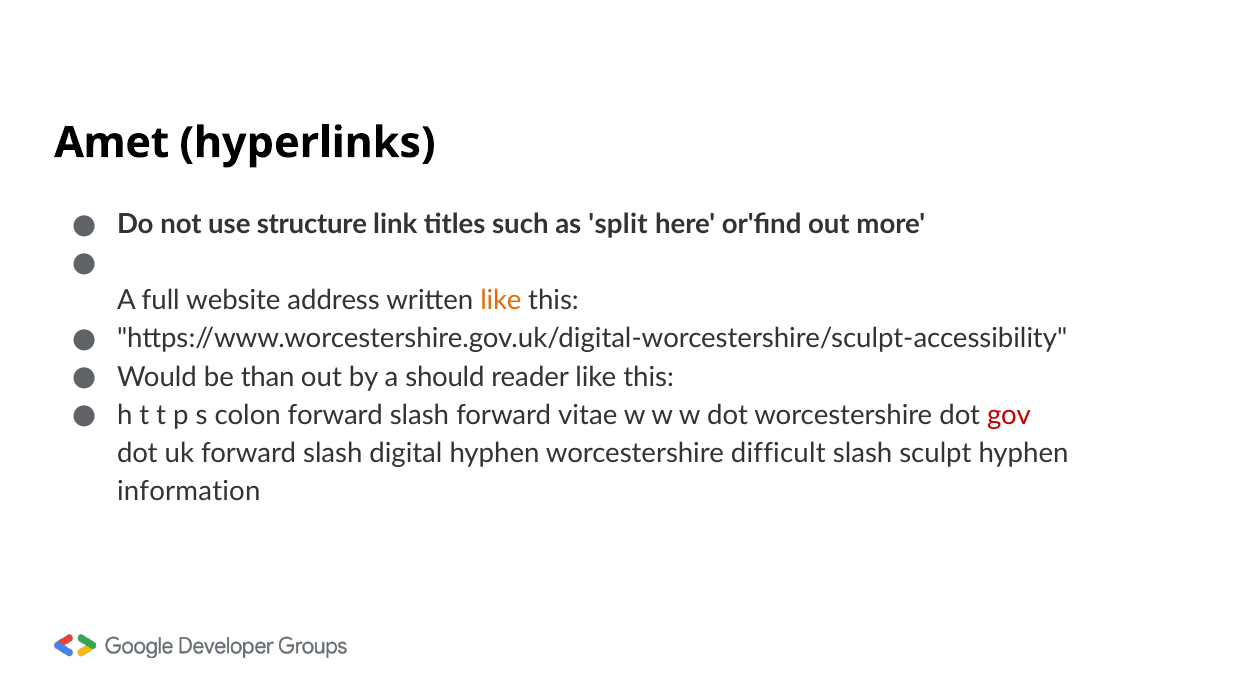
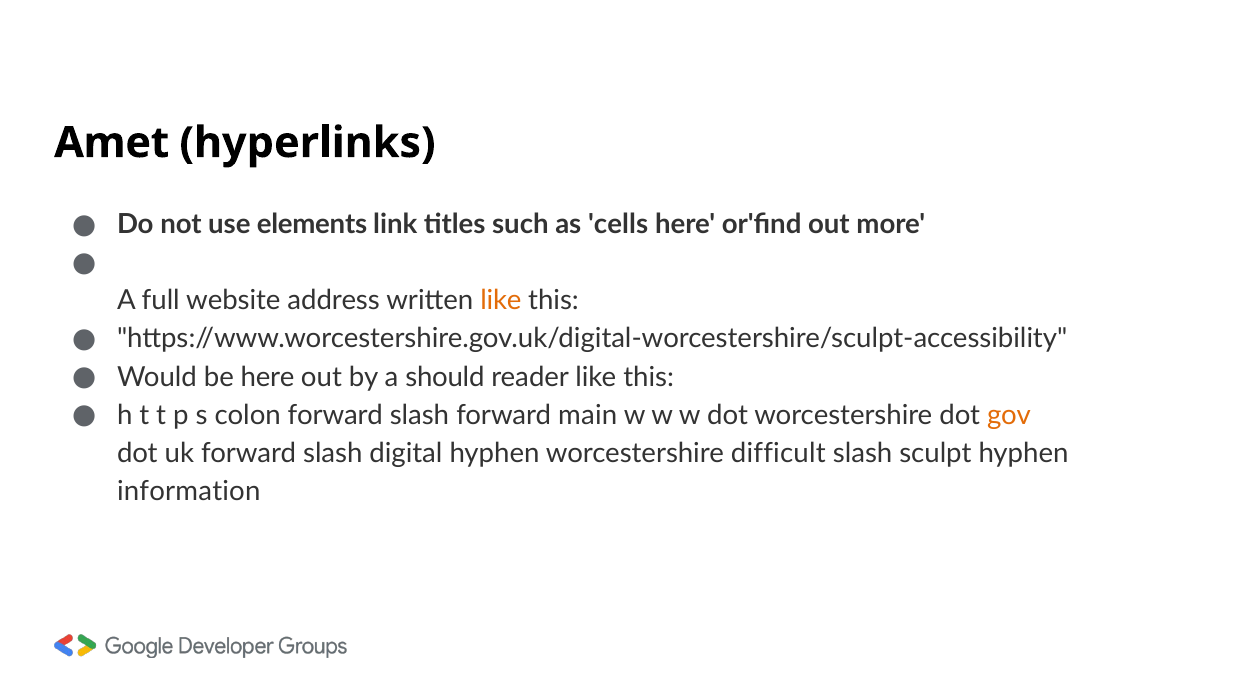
structure: structure -> elements
split: split -> cells
be than: than -> here
vitae: vitae -> main
gov colour: red -> orange
